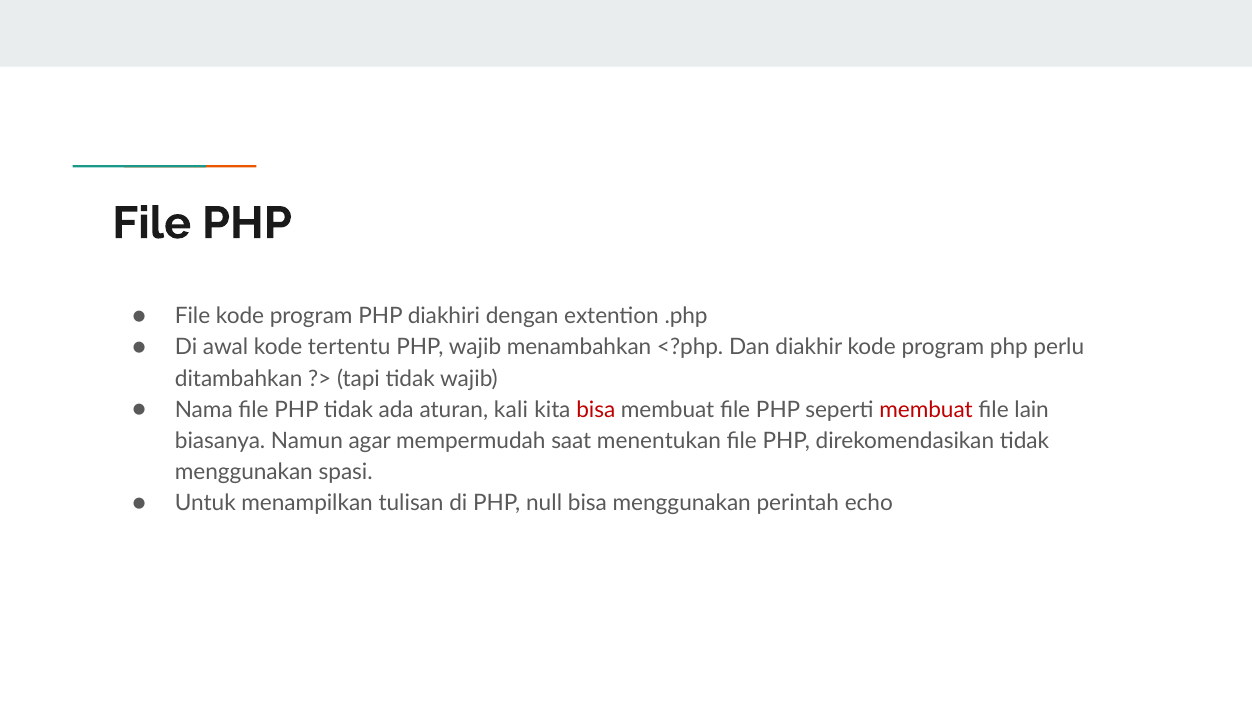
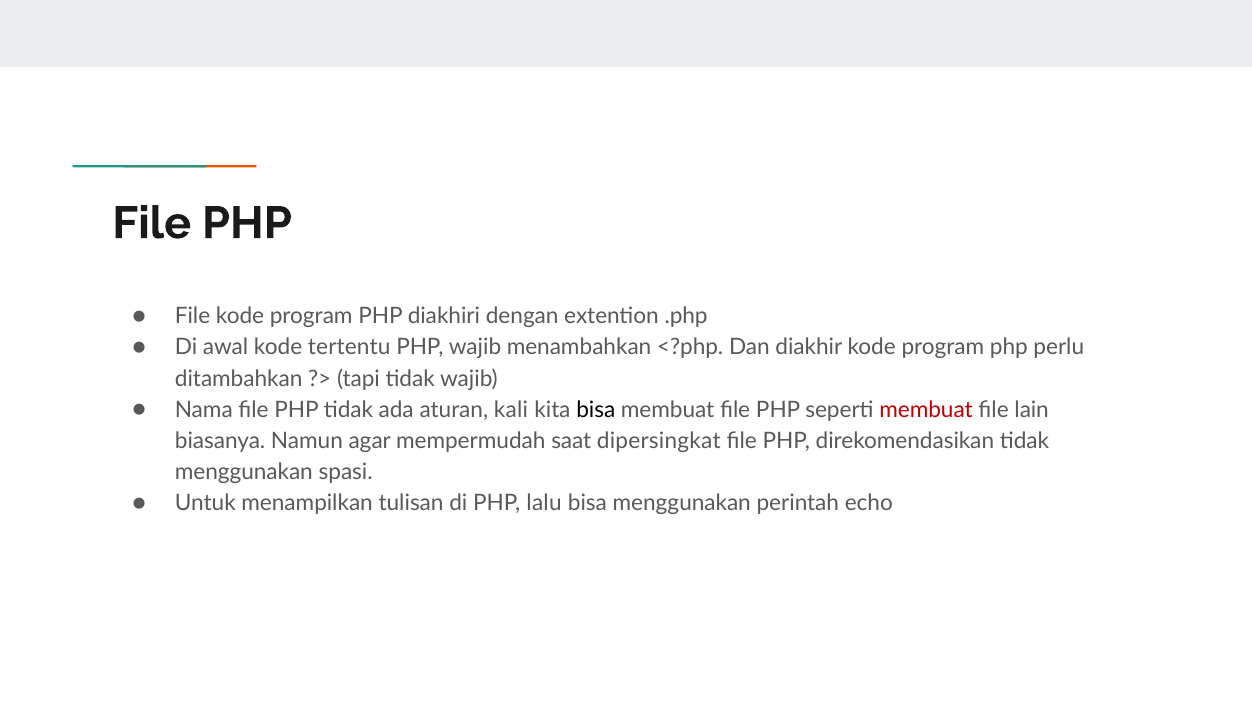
bisa at (596, 410) colour: red -> black
menentukan: menentukan -> dipersingkat
null: null -> lalu
